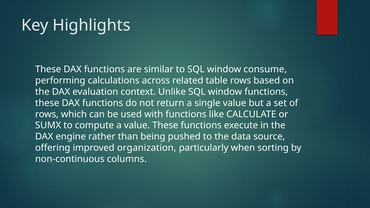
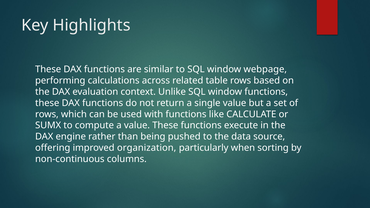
consume: consume -> webpage
